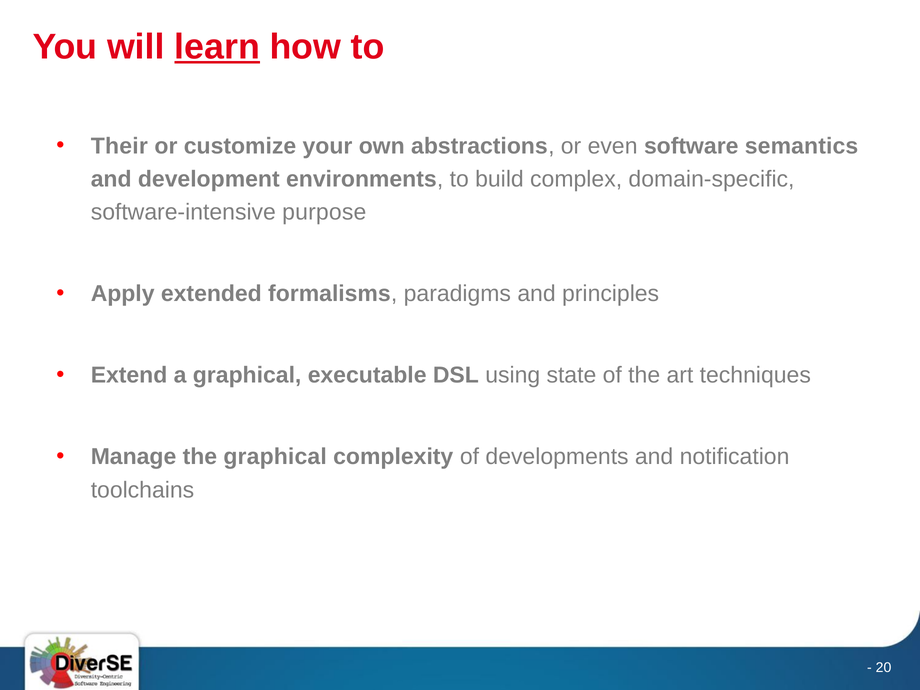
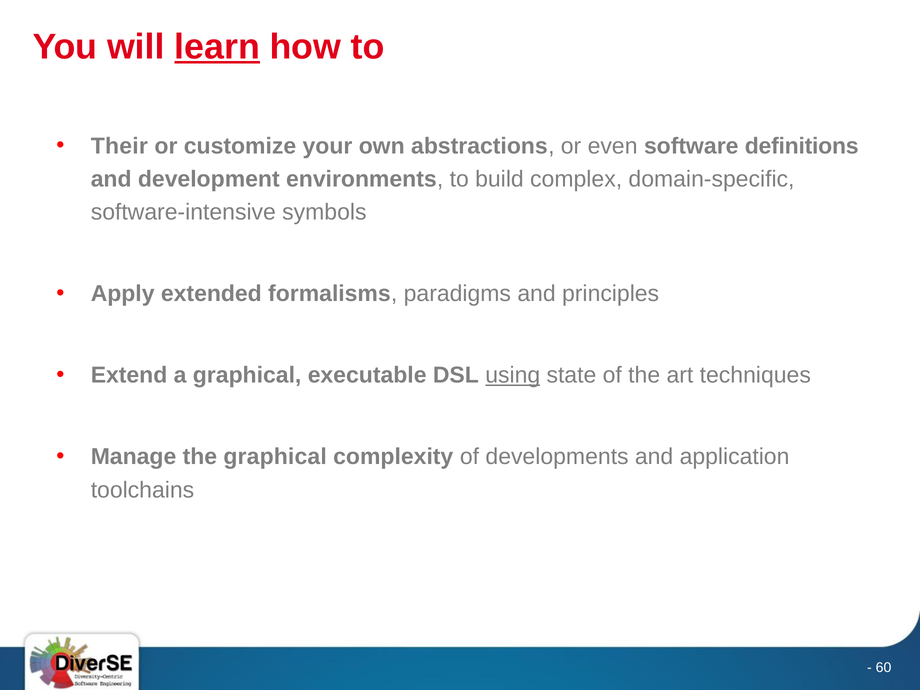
semantics: semantics -> definitions
purpose: purpose -> symbols
using underline: none -> present
notification: notification -> application
20: 20 -> 60
